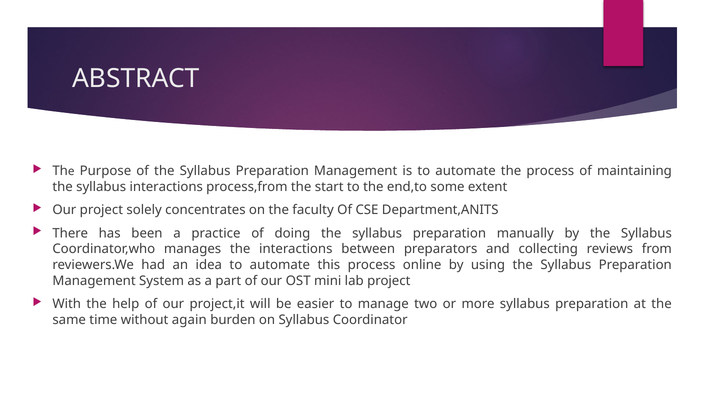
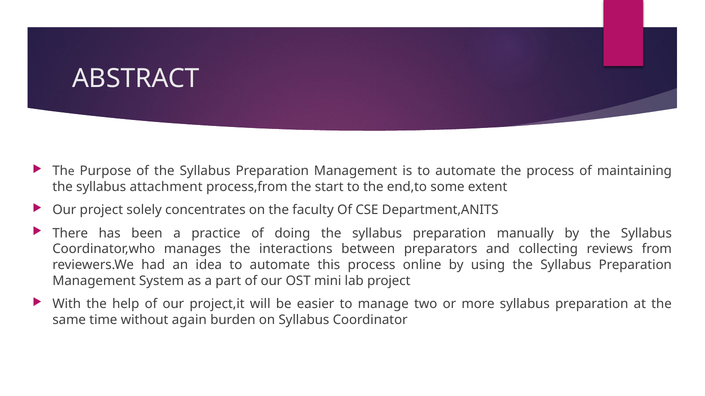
syllabus interactions: interactions -> attachment
